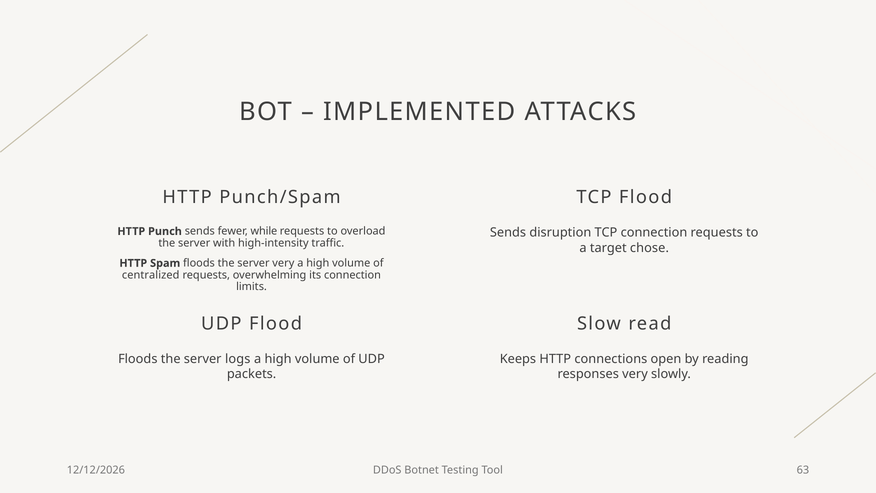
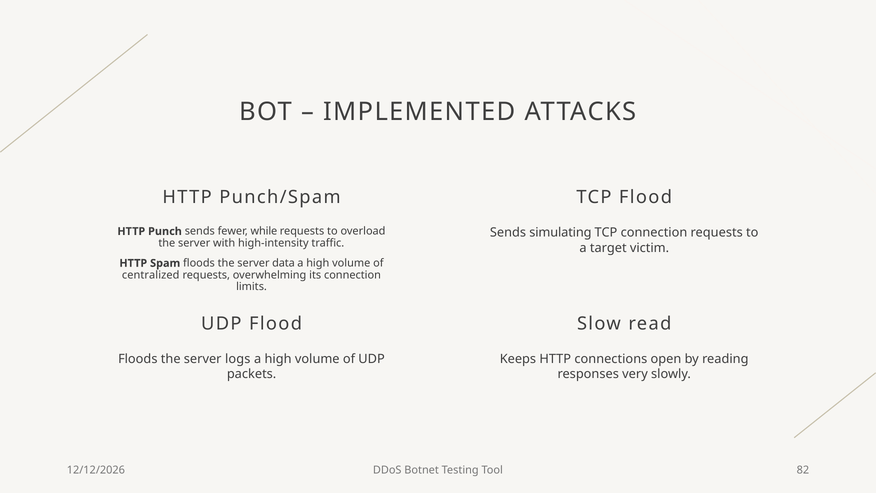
disruption: disruption -> simulating
chose: chose -> victim
server very: very -> data
63: 63 -> 82
